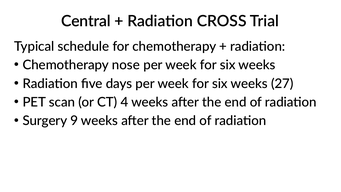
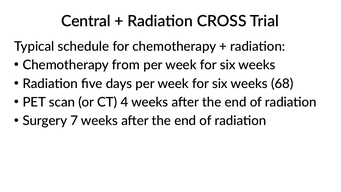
nose: nose -> from
27: 27 -> 68
9: 9 -> 7
